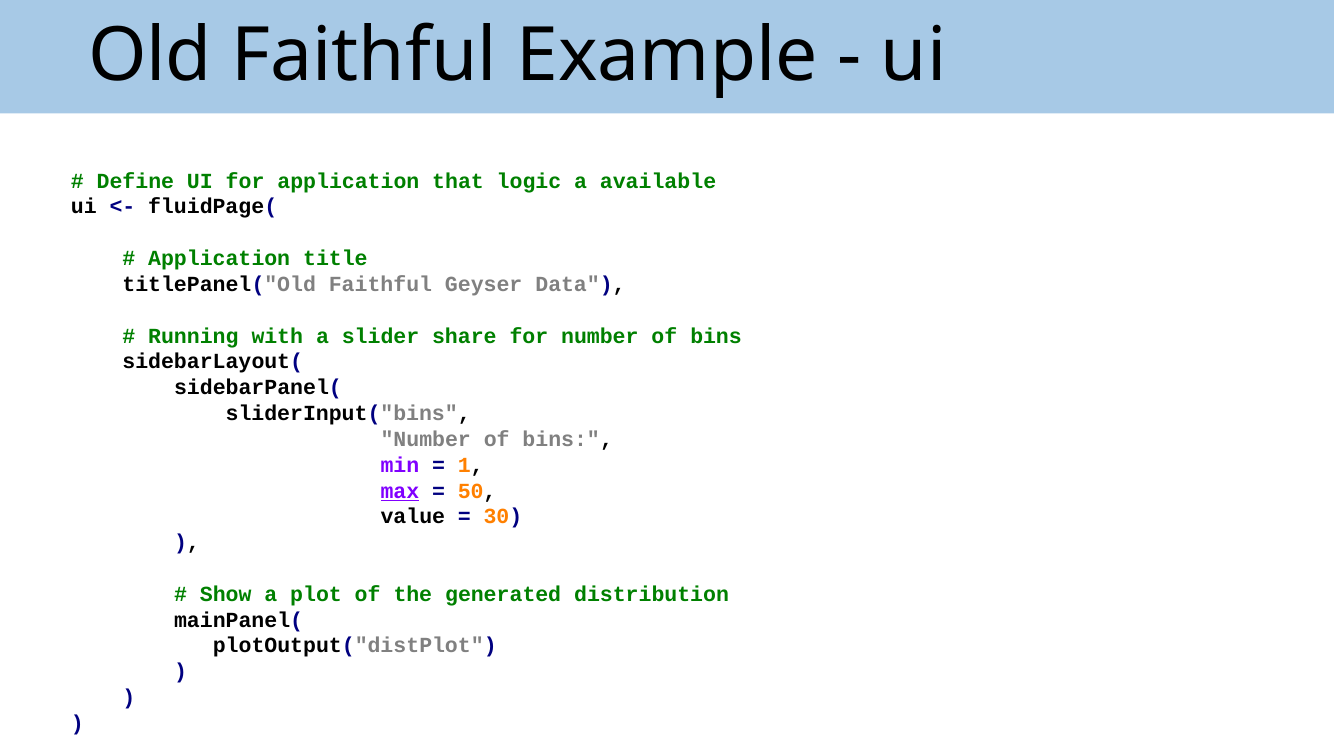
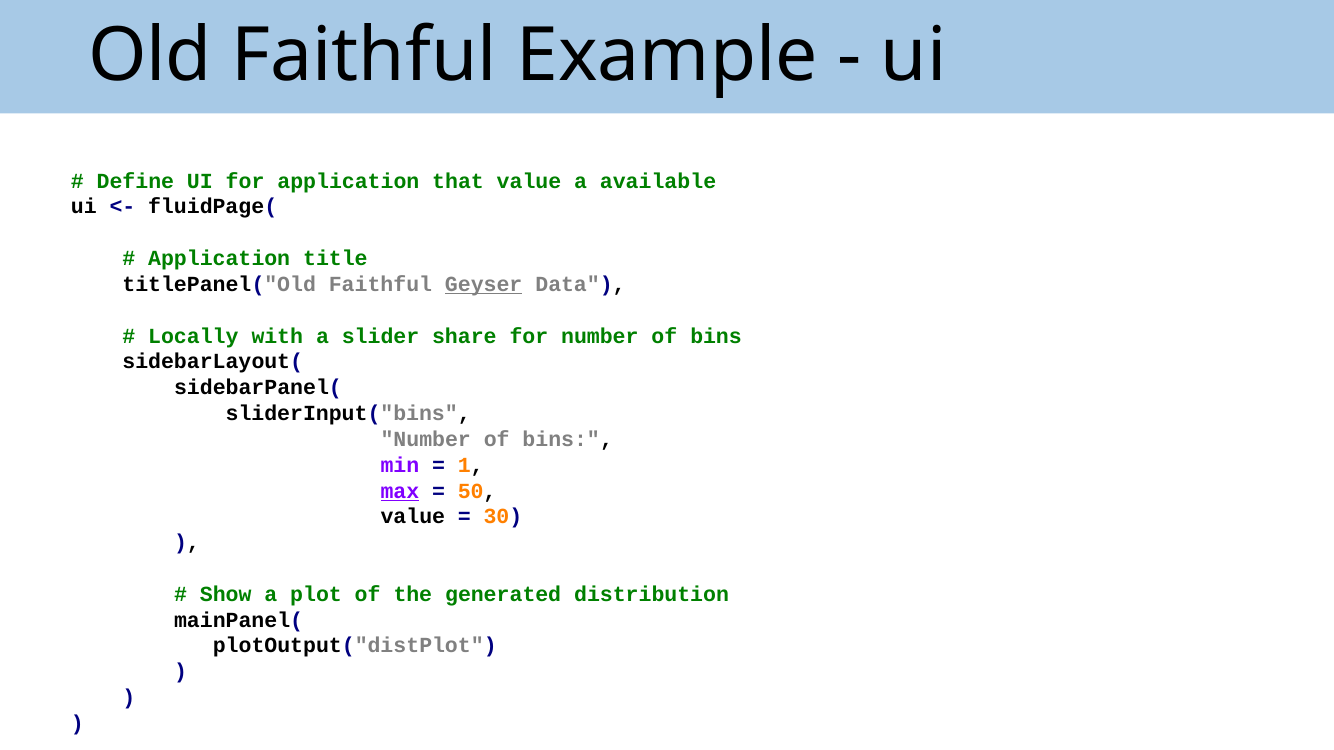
that logic: logic -> value
Geyser underline: none -> present
Running: Running -> Locally
